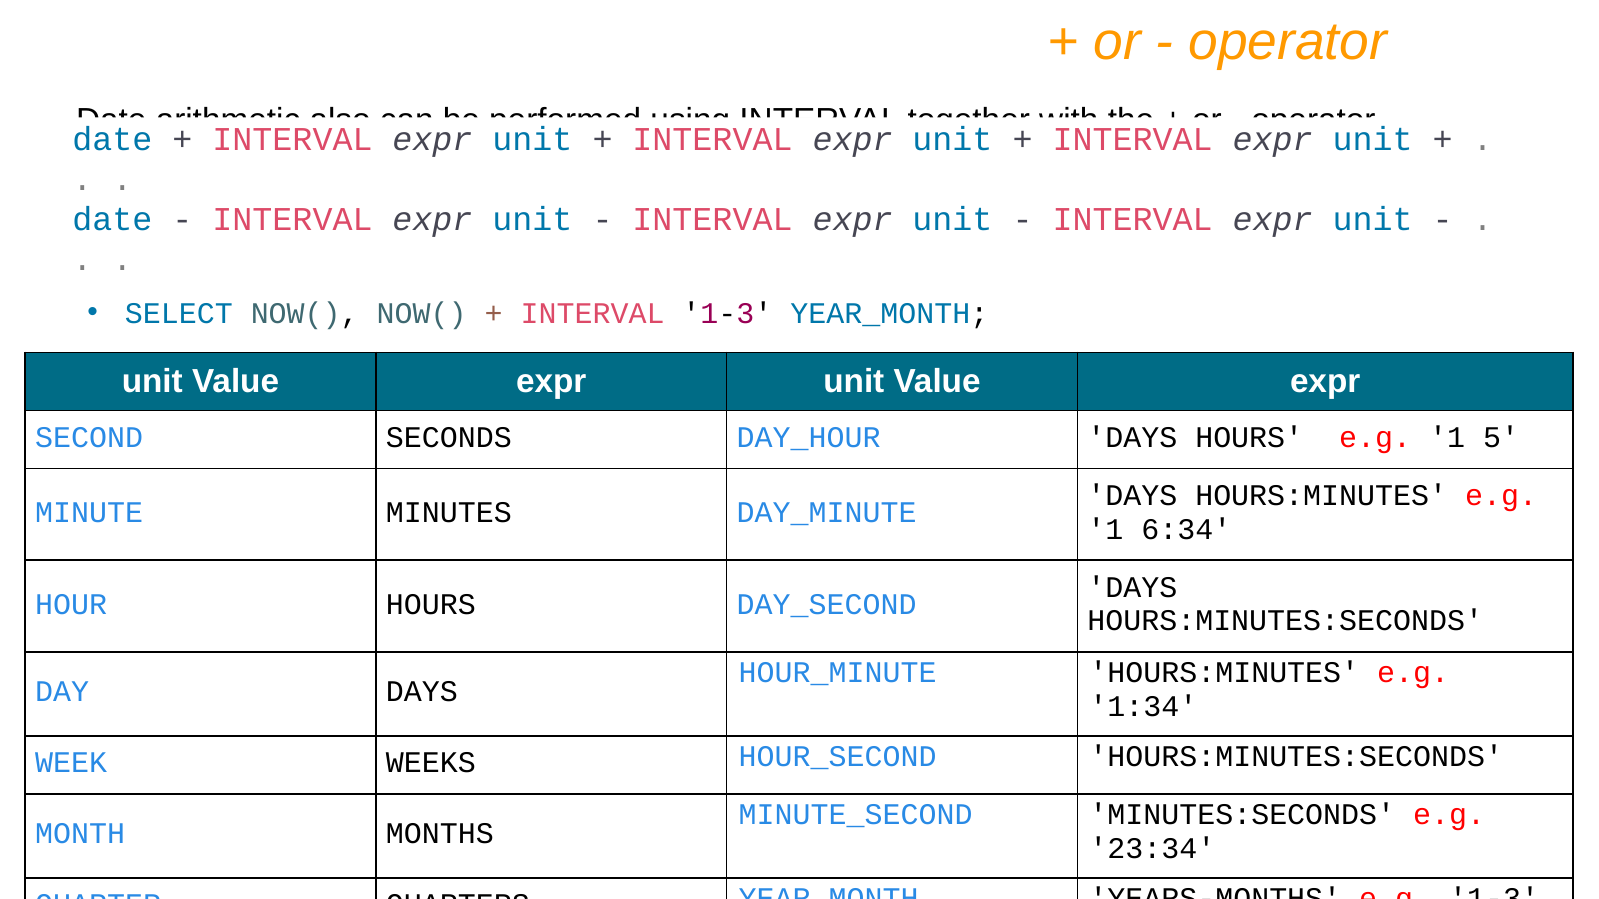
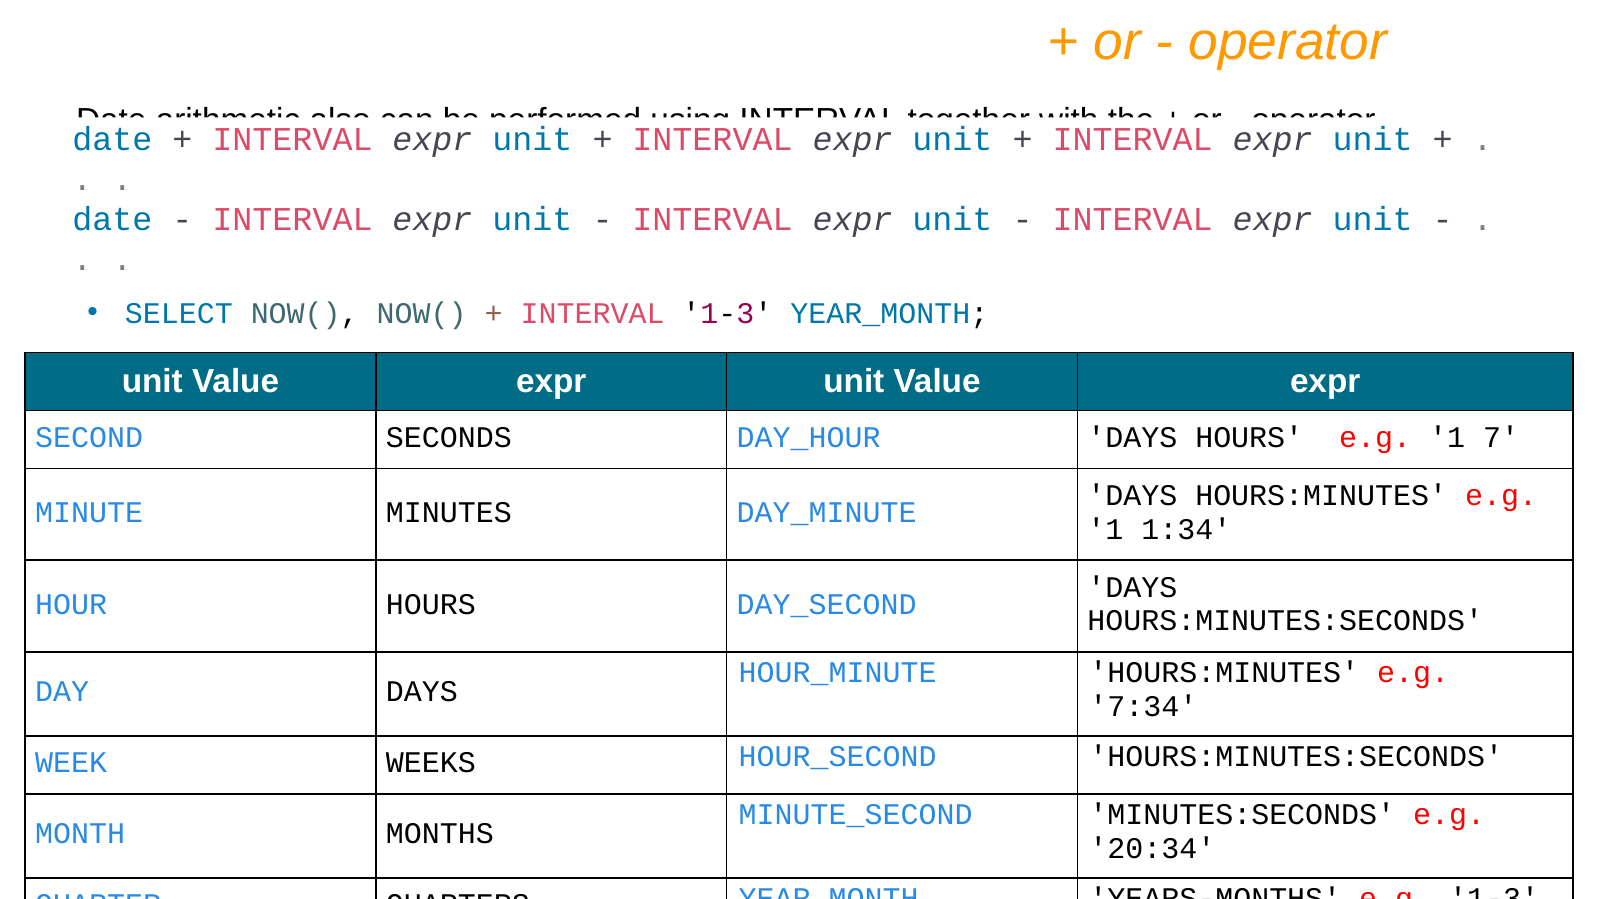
5: 5 -> 7
6:34: 6:34 -> 1:34
1:34: 1:34 -> 7:34
23:34: 23:34 -> 20:34
